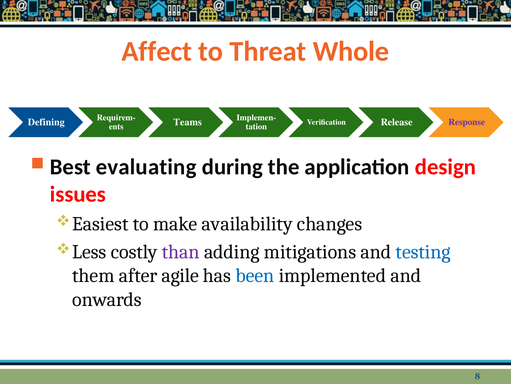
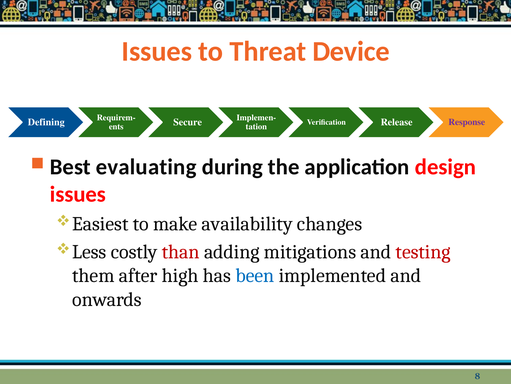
Affect at (157, 51): Affect -> Issues
Whole: Whole -> Device
Teams: Teams -> Secure
than colour: purple -> red
testing colour: blue -> red
agile: agile -> high
